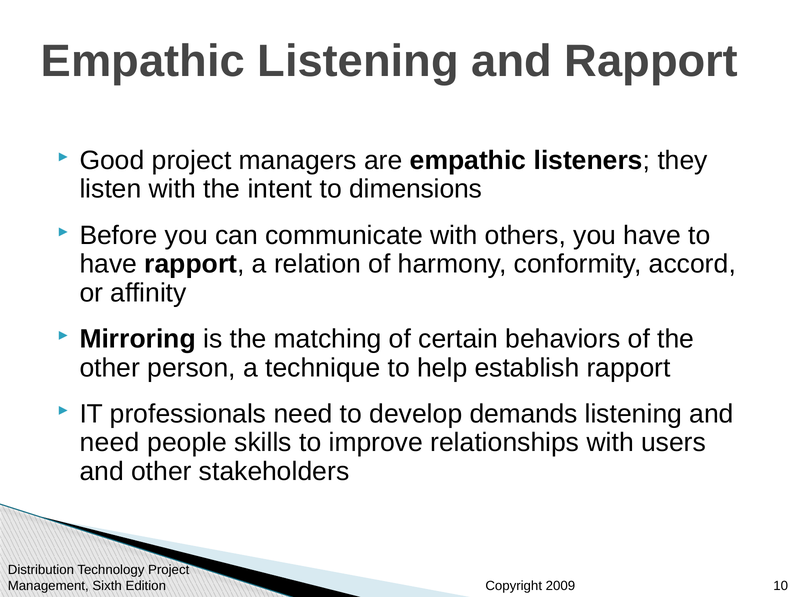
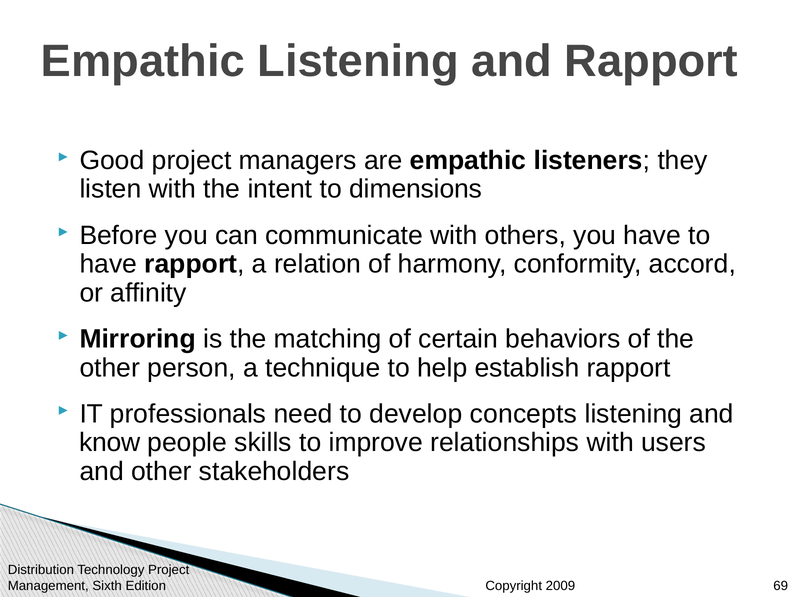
demands: demands -> concepts
need at (110, 443): need -> know
10: 10 -> 69
